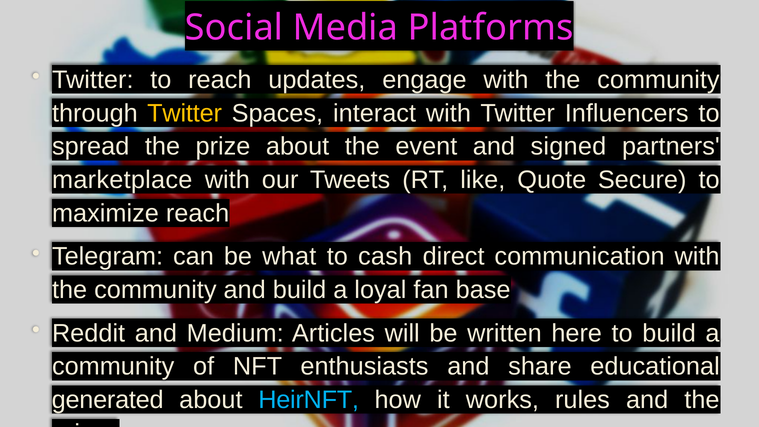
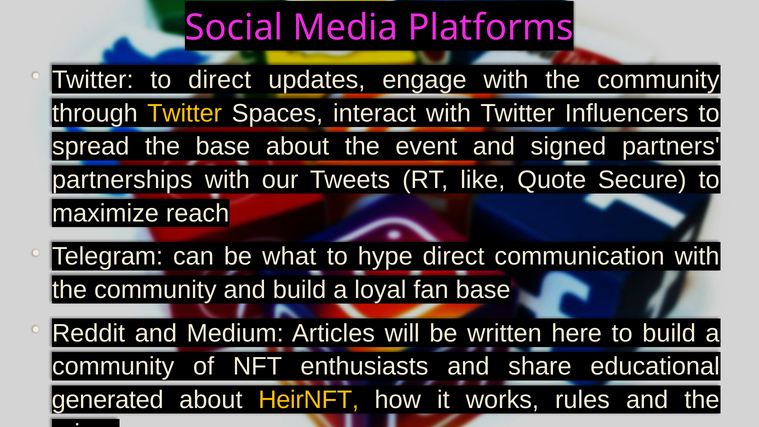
to reach: reach -> direct
the prize: prize -> base
marketplace: marketplace -> partnerships
cash: cash -> hype
HeirNFT colour: light blue -> yellow
